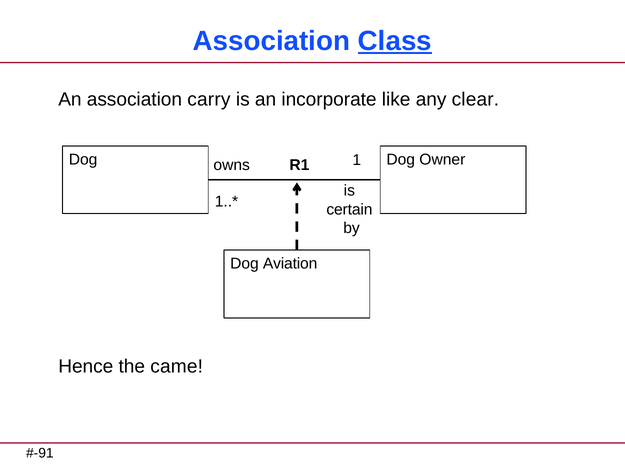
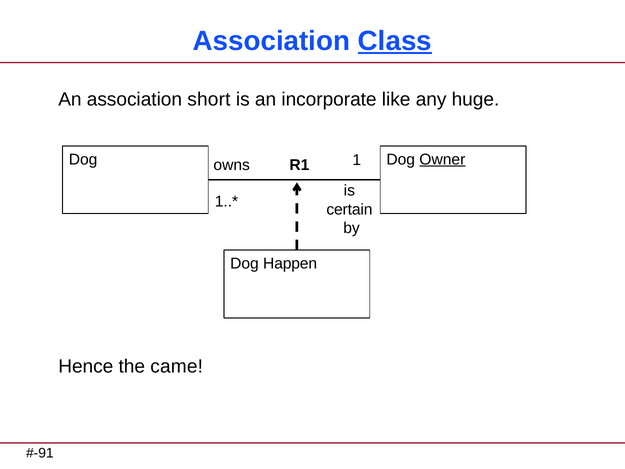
carry: carry -> short
clear: clear -> huge
Owner underline: none -> present
Aviation: Aviation -> Happen
